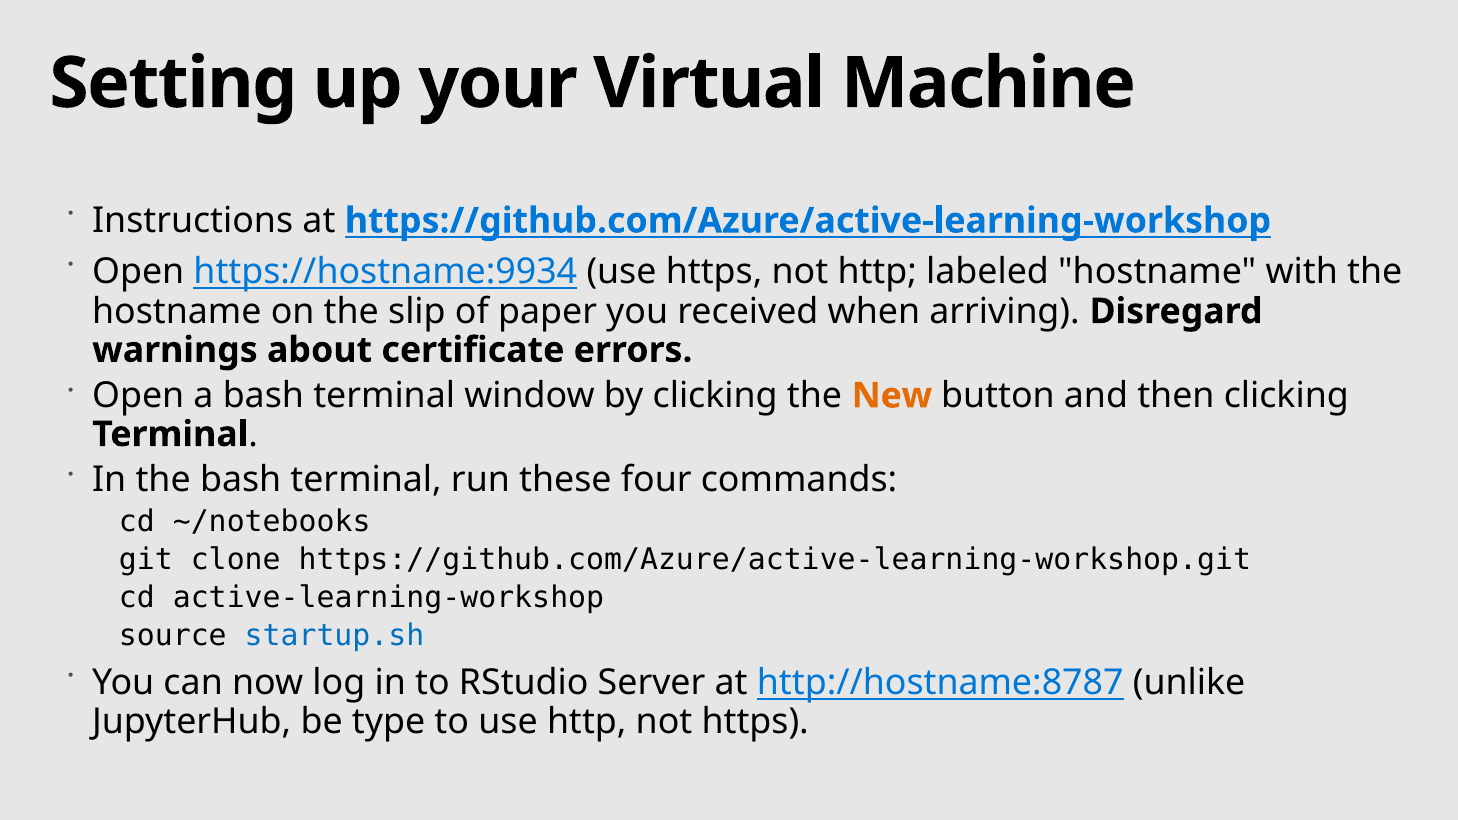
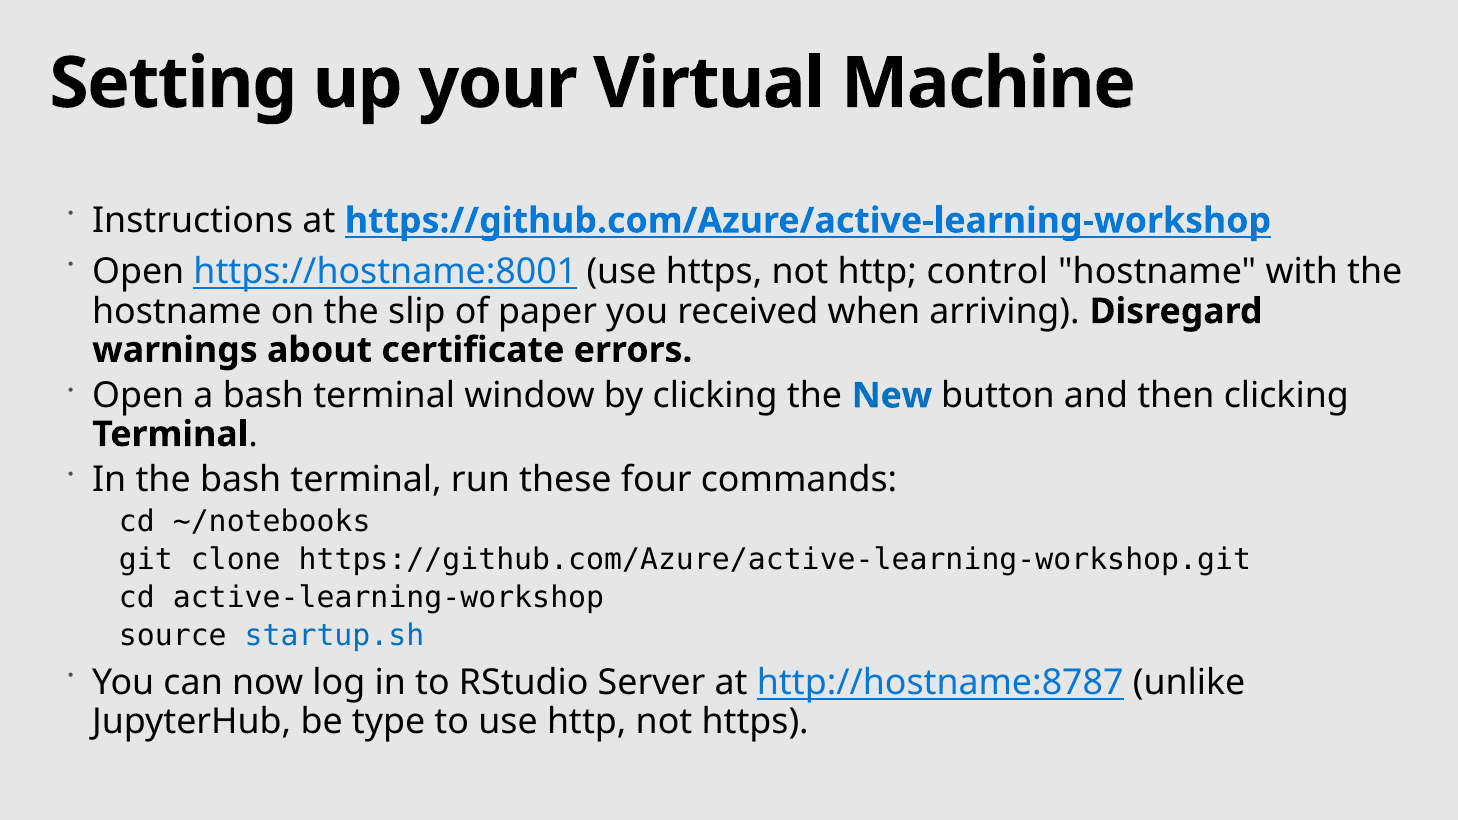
https://hostname:9934: https://hostname:9934 -> https://hostname:8001
labeled: labeled -> control
New colour: orange -> blue
